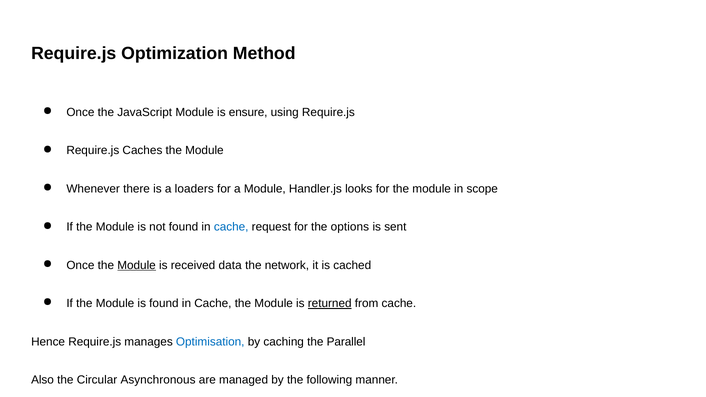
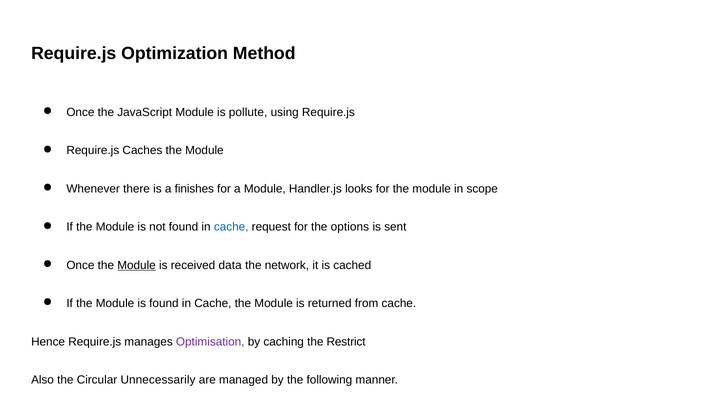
ensure: ensure -> pollute
loaders: loaders -> finishes
returned underline: present -> none
Optimisation colour: blue -> purple
Parallel: Parallel -> Restrict
Asynchronous: Asynchronous -> Unnecessarily
